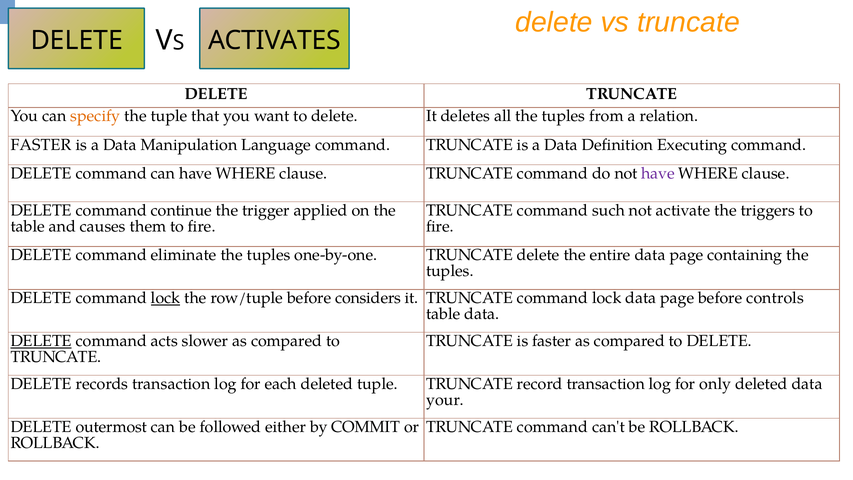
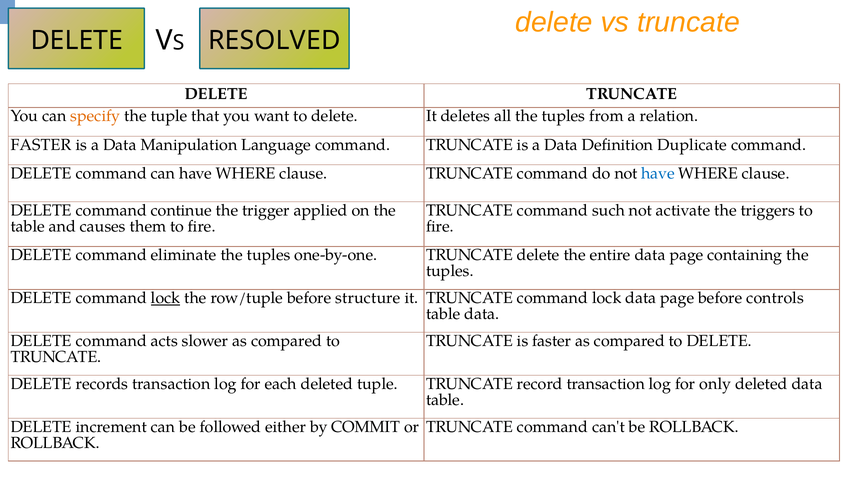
ACTIVATES: ACTIVATES -> RESOLVED
Executing: Executing -> Duplicate
have at (658, 173) colour: purple -> blue
considers: considers -> structure
DELETE at (41, 341) underline: present -> none
your at (445, 400): your -> table
outermost: outermost -> increment
